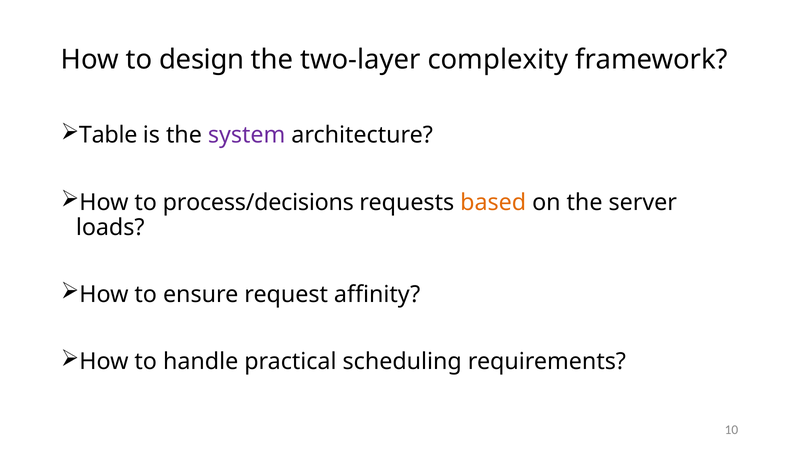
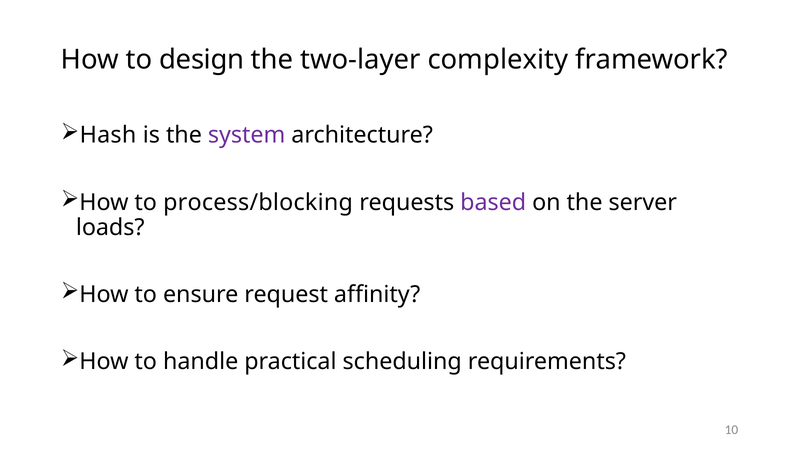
Table: Table -> Hash
process/decisions: process/decisions -> process/blocking
based colour: orange -> purple
